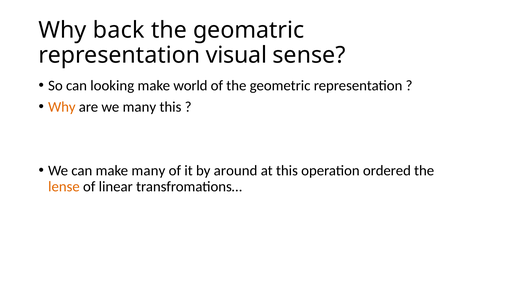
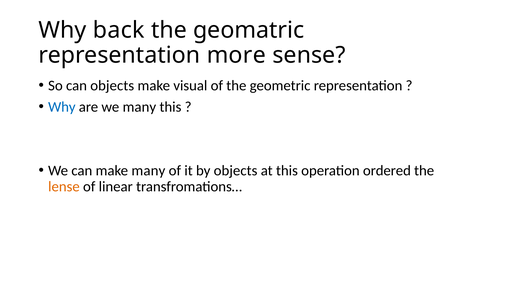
visual: visual -> more
can looking: looking -> objects
world: world -> visual
Why at (62, 107) colour: orange -> blue
by around: around -> objects
